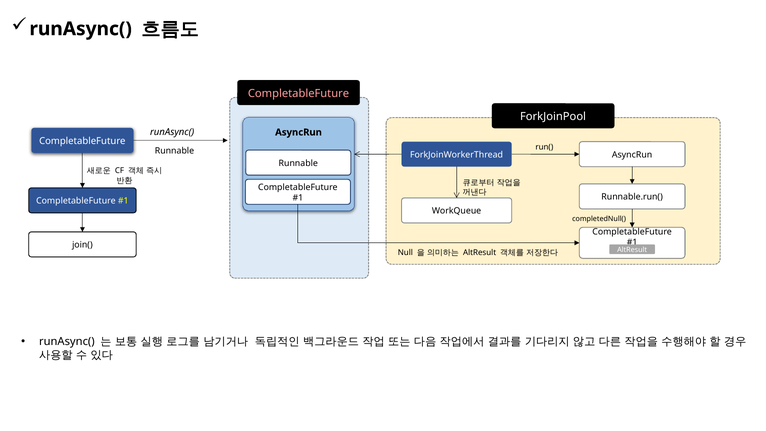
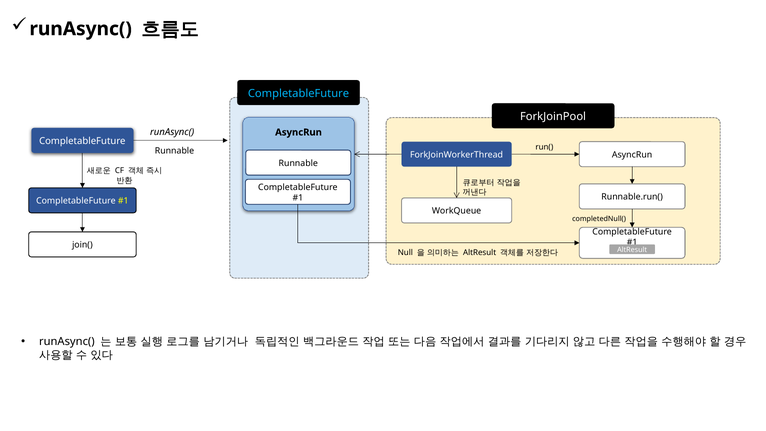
CompletableFuture at (299, 93) colour: pink -> light blue
